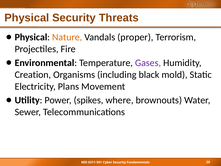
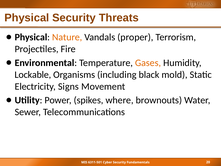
Gases colour: purple -> orange
Creation: Creation -> Lockable
Plans: Plans -> Signs
